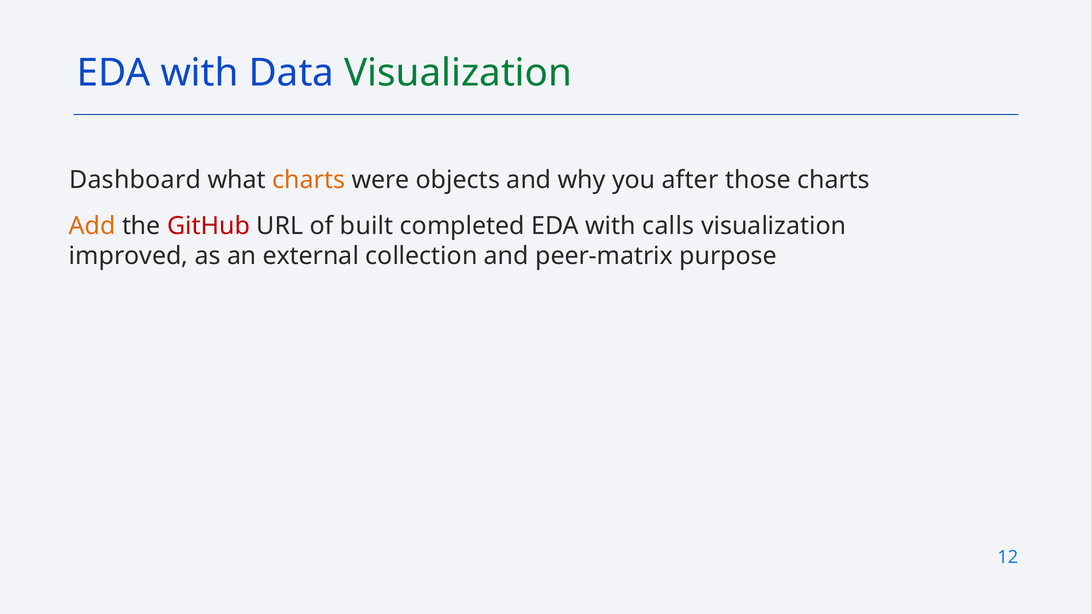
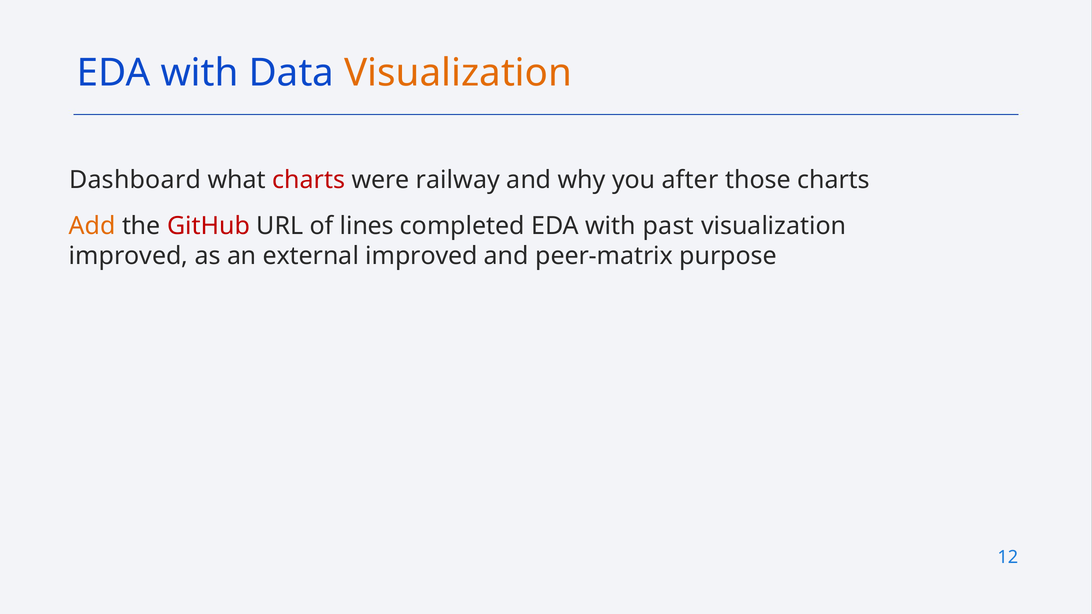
Visualization at (458, 73) colour: green -> orange
charts at (309, 180) colour: orange -> red
objects: objects -> railway
built: built -> lines
calls: calls -> past
external collection: collection -> improved
